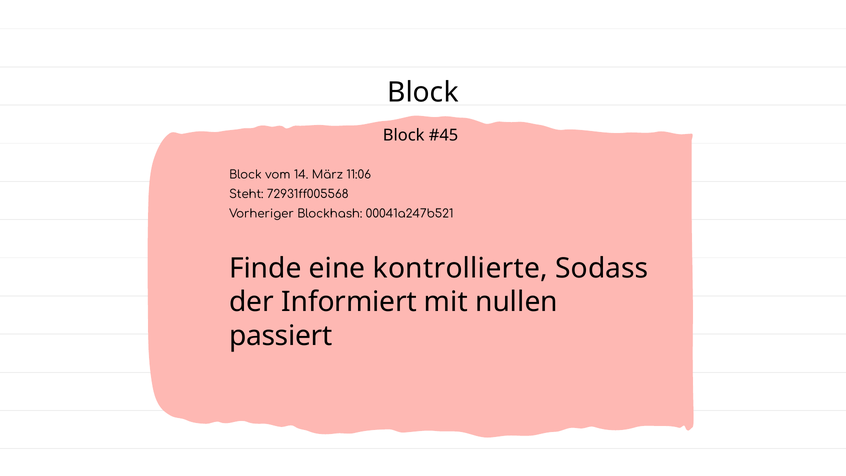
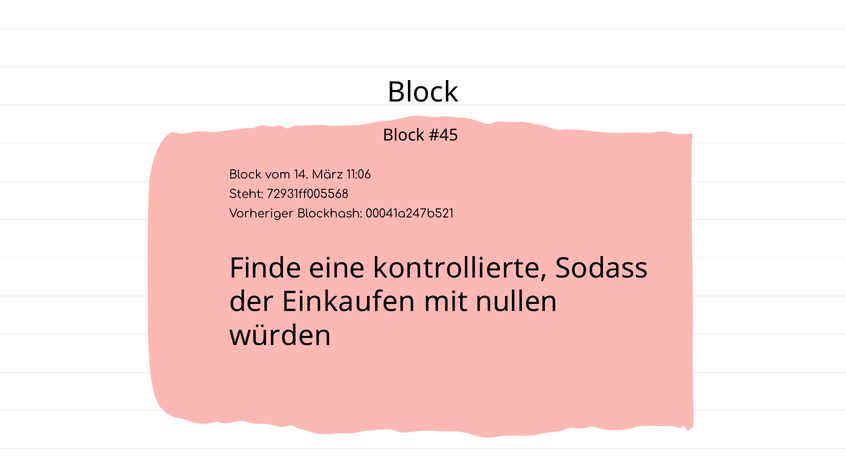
Informiert: Informiert -> Einkaufen
passiert: passiert -> würden
